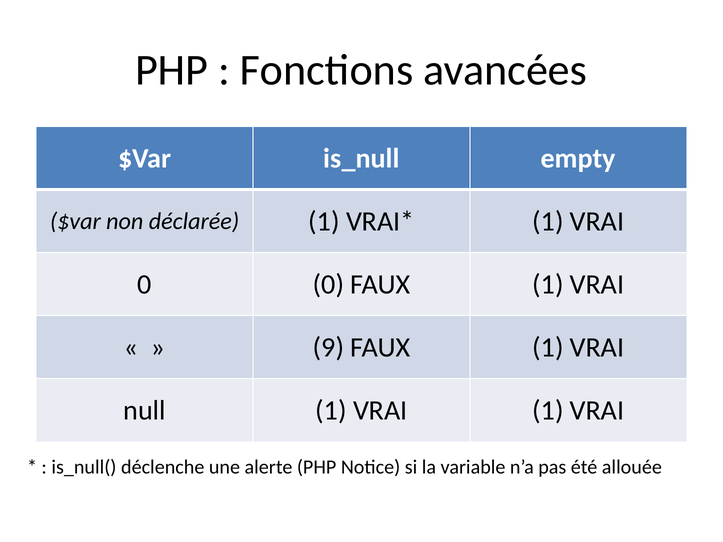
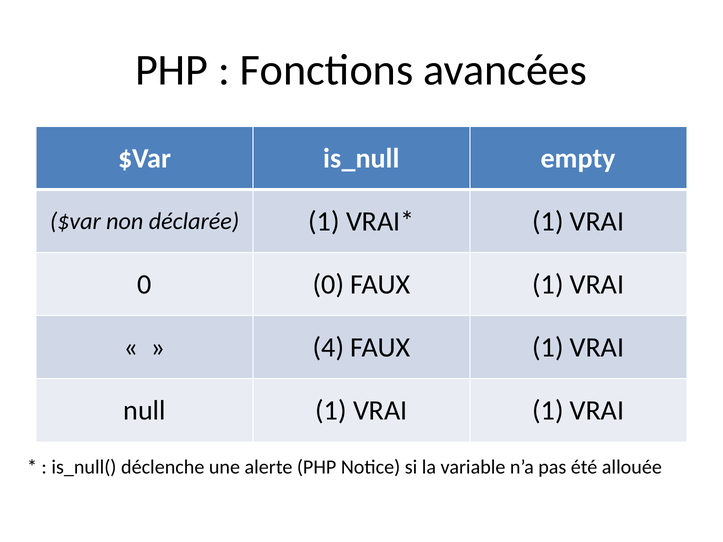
9: 9 -> 4
